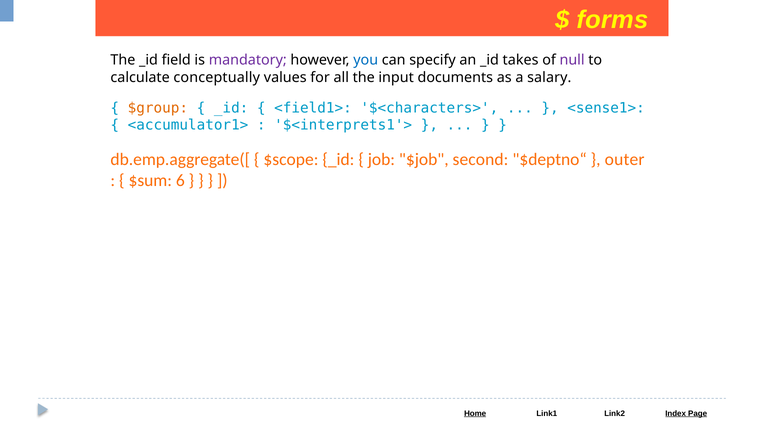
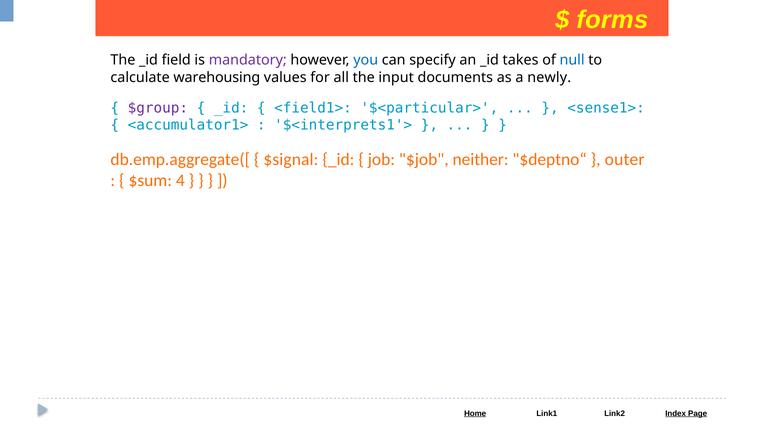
null colour: purple -> blue
conceptually: conceptually -> warehousing
salary: salary -> newly
$group colour: orange -> purple
$<characters>: $<characters> -> $<particular>
$scope: $scope -> $signal
second: second -> neither
6: 6 -> 4
